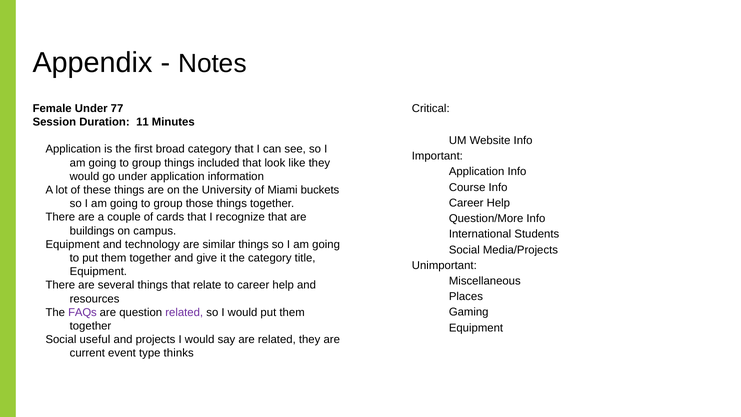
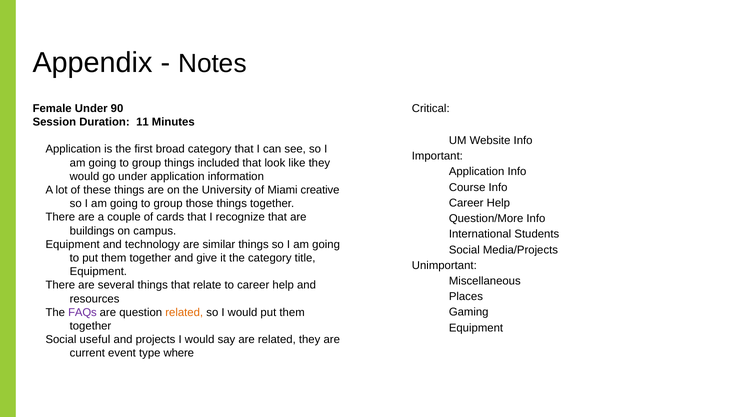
77: 77 -> 90
buckets: buckets -> creative
related at (184, 312) colour: purple -> orange
thinks: thinks -> where
